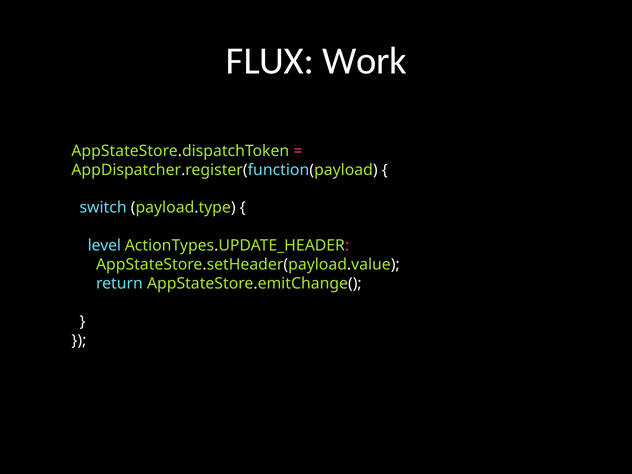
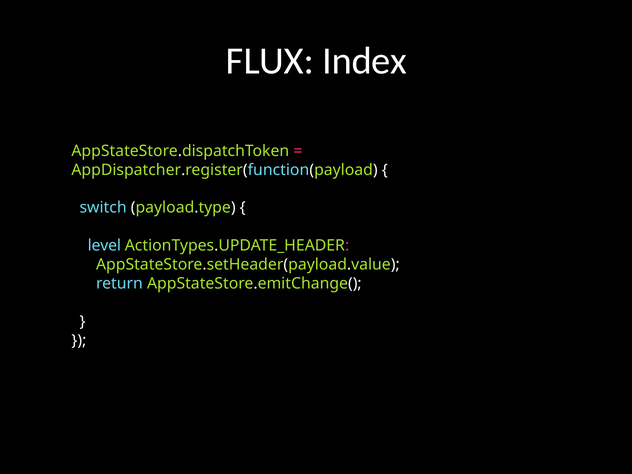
Work: Work -> Index
